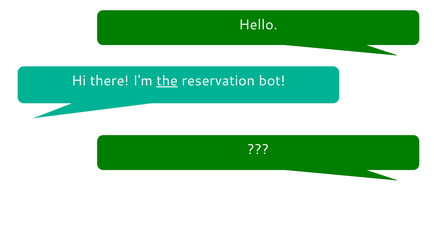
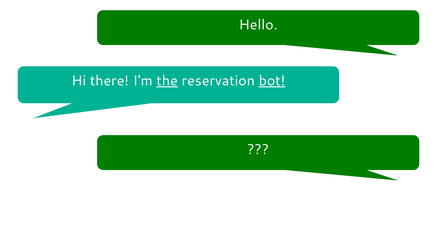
bot underline: none -> present
